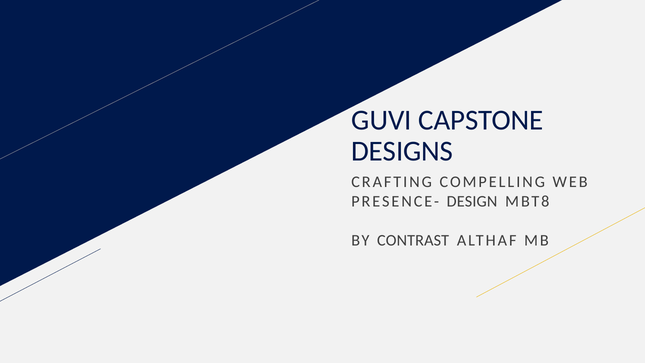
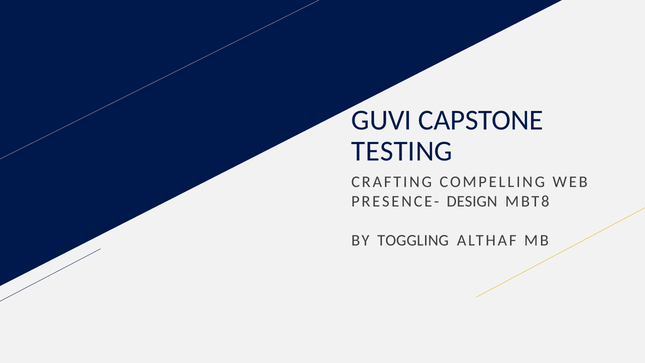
DESIGNS: DESIGNS -> TESTING
CONTRAST: CONTRAST -> TOGGLING
